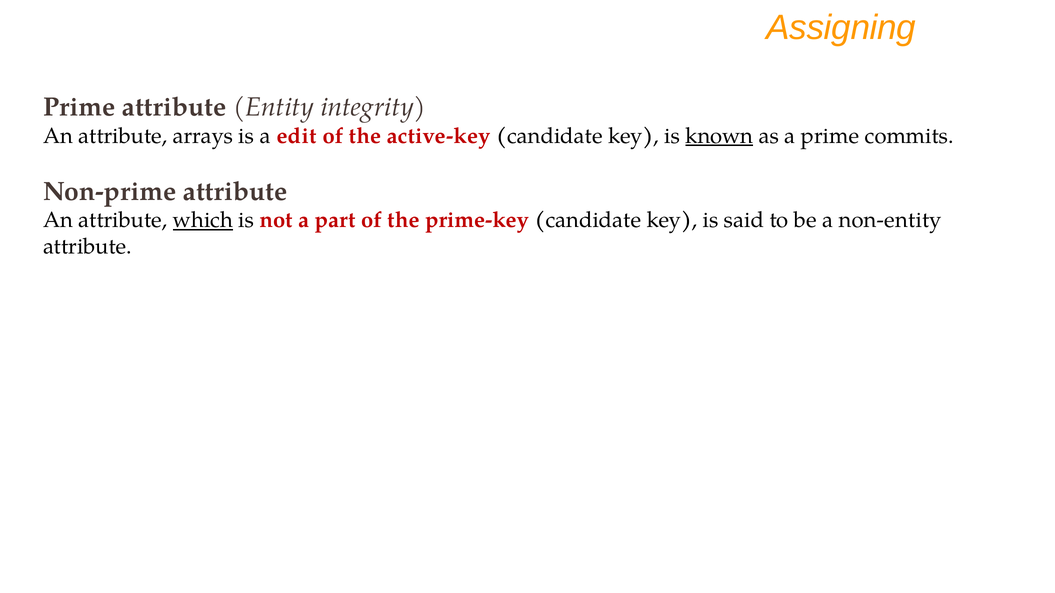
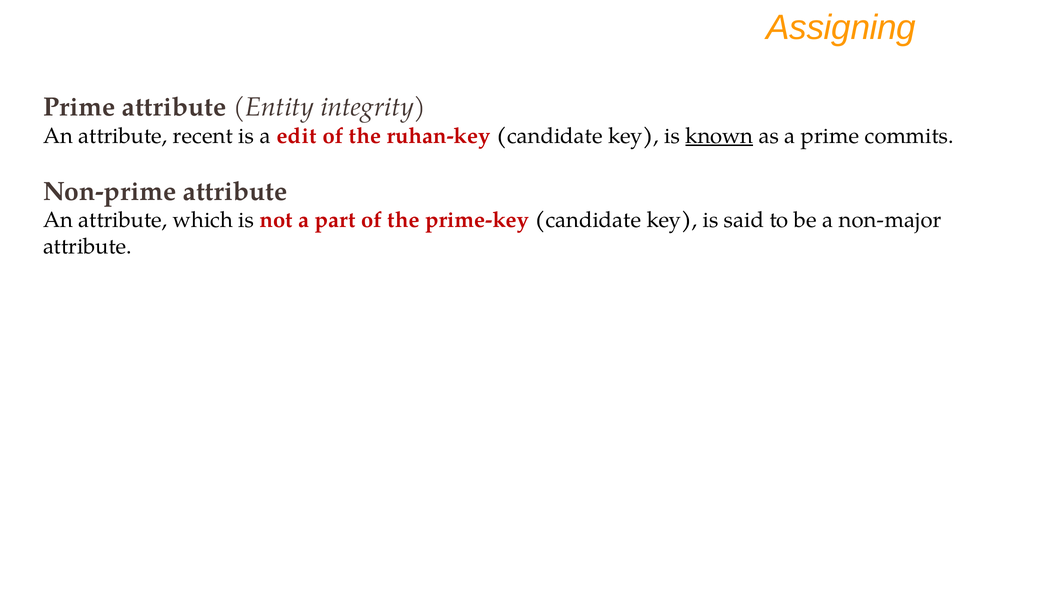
arrays: arrays -> recent
active-key: active-key -> ruhan-key
which underline: present -> none
non-entity: non-entity -> non-major
